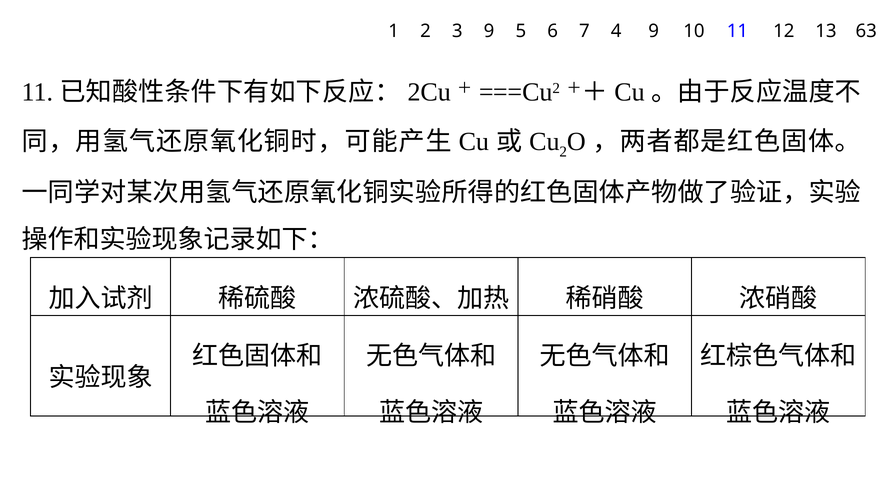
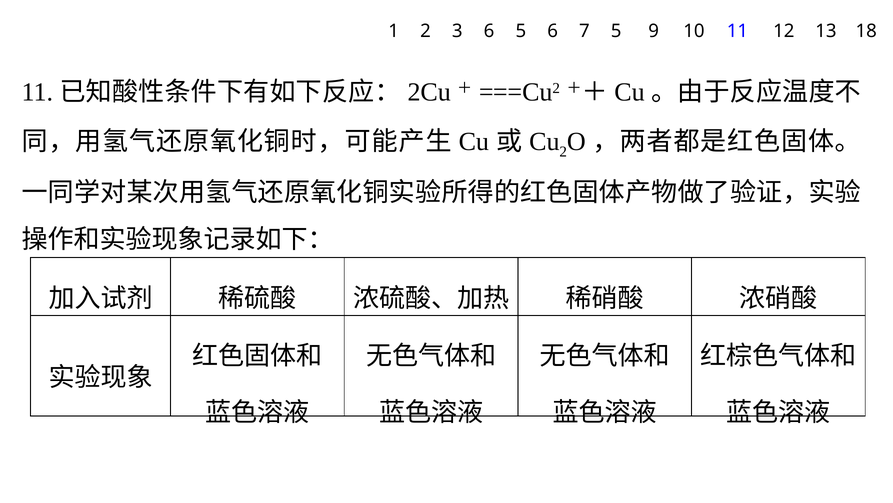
3 9: 9 -> 6
7 4: 4 -> 5
63: 63 -> 18
